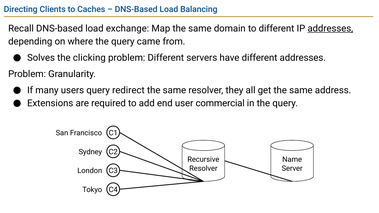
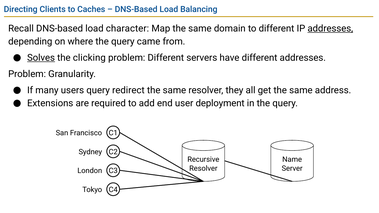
exchange: exchange -> character
Solves underline: none -> present
commercial: commercial -> deployment
